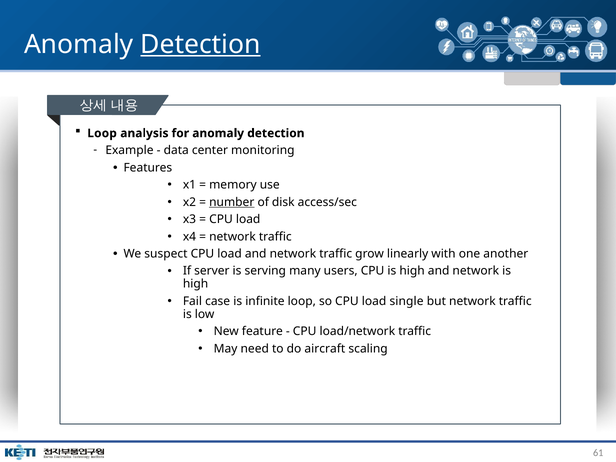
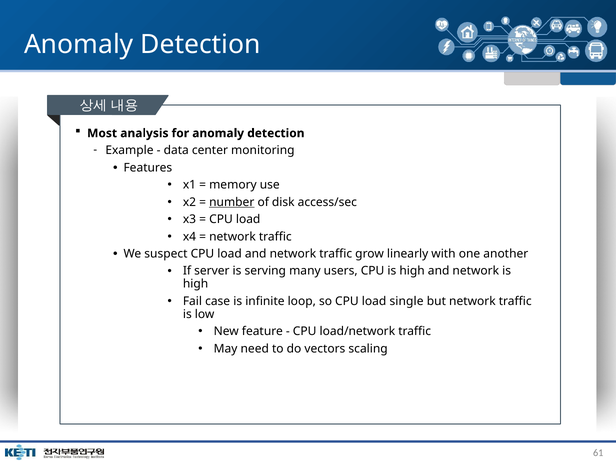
Detection at (200, 44) underline: present -> none
Loop at (102, 133): Loop -> Most
aircraft: aircraft -> vectors
